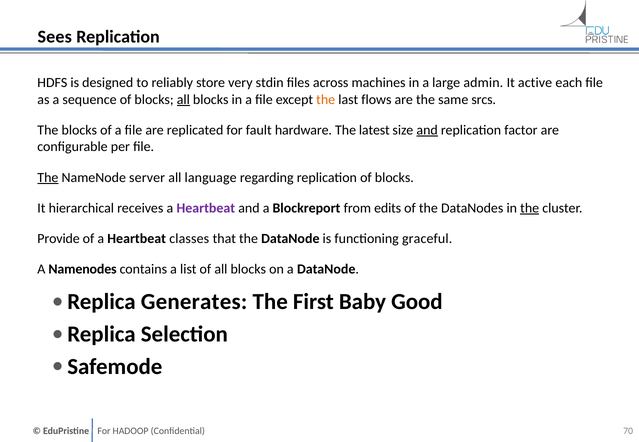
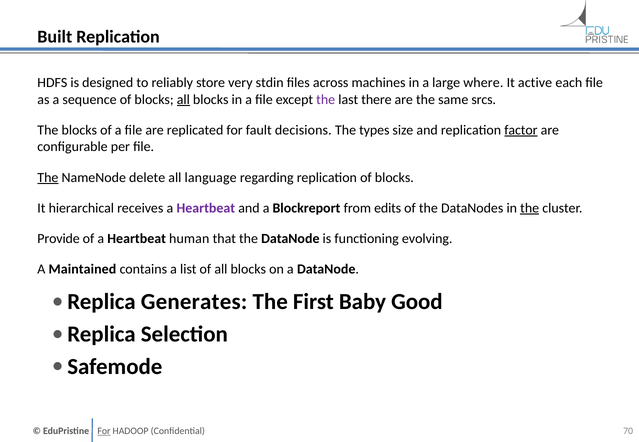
Sees: Sees -> Built
admin: admin -> where
the at (326, 100) colour: orange -> purple
flows: flows -> there
hardware: hardware -> decisions
latest: latest -> types
and at (427, 130) underline: present -> none
factor underline: none -> present
server: server -> delete
classes: classes -> human
graceful: graceful -> evolving
Namenodes: Namenodes -> Maintained
For at (104, 431) underline: none -> present
